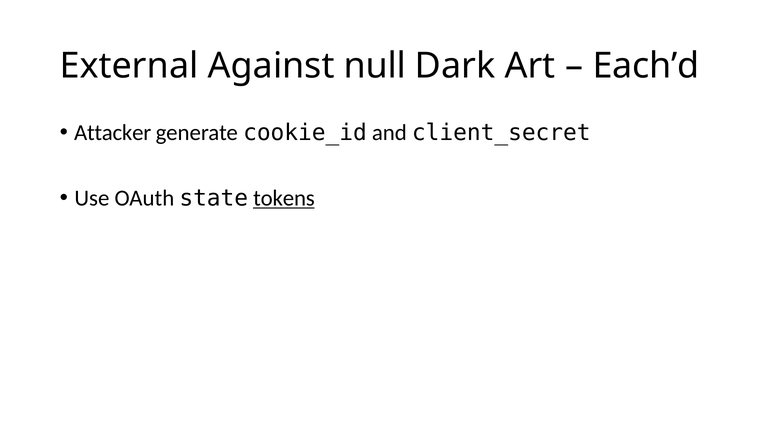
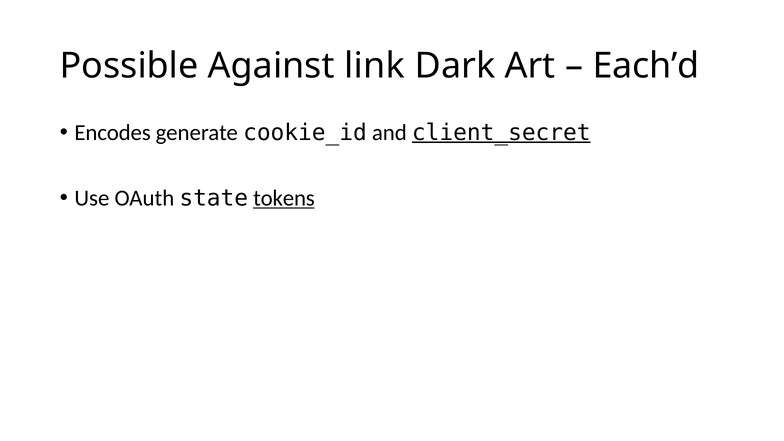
External: External -> Possible
null: null -> link
Attacker: Attacker -> Encodes
client_secret underline: none -> present
